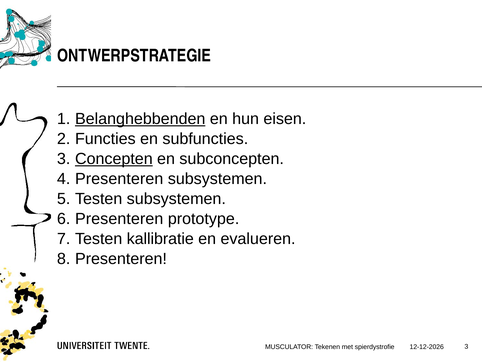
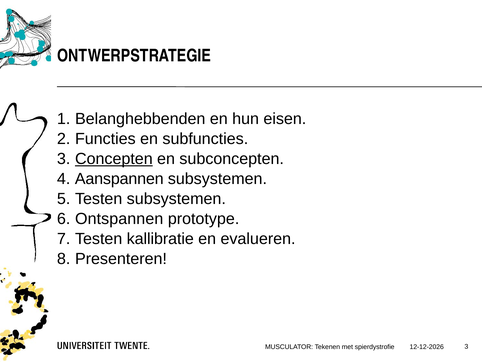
Belanghebbenden underline: present -> none
Presenteren at (119, 179): Presenteren -> Aanspannen
Presenteren at (119, 218): Presenteren -> Ontspannen
